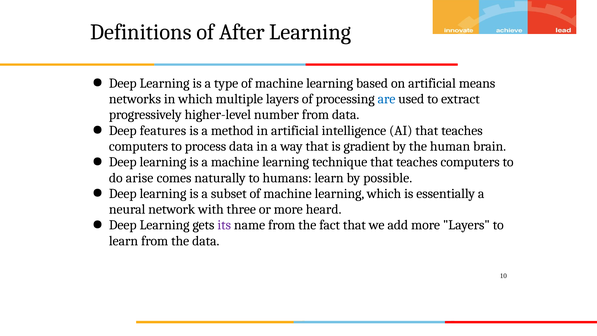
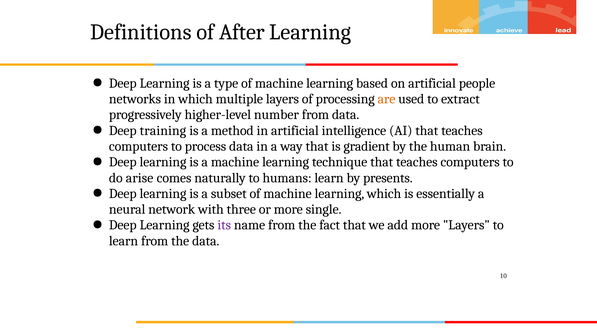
means: means -> people
are colour: blue -> orange
features: features -> training
possible: possible -> presents
heard: heard -> single
